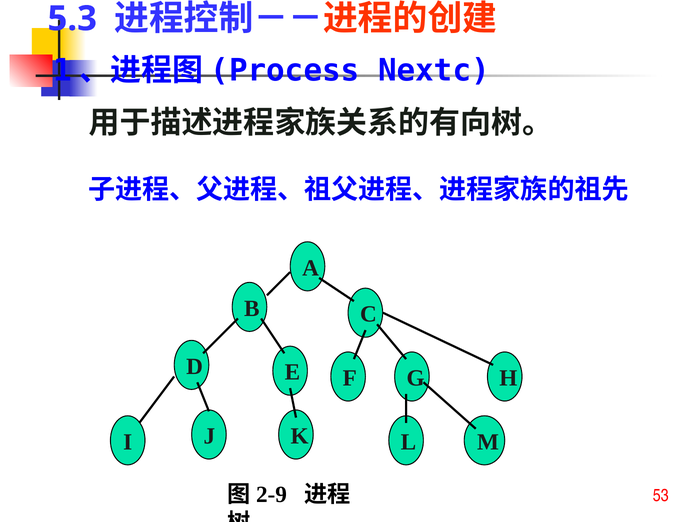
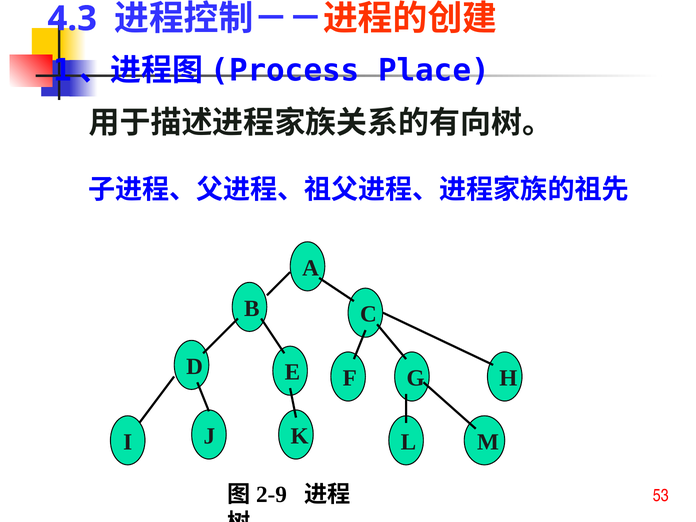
5.3: 5.3 -> 4.3
Nextc: Nextc -> Place
